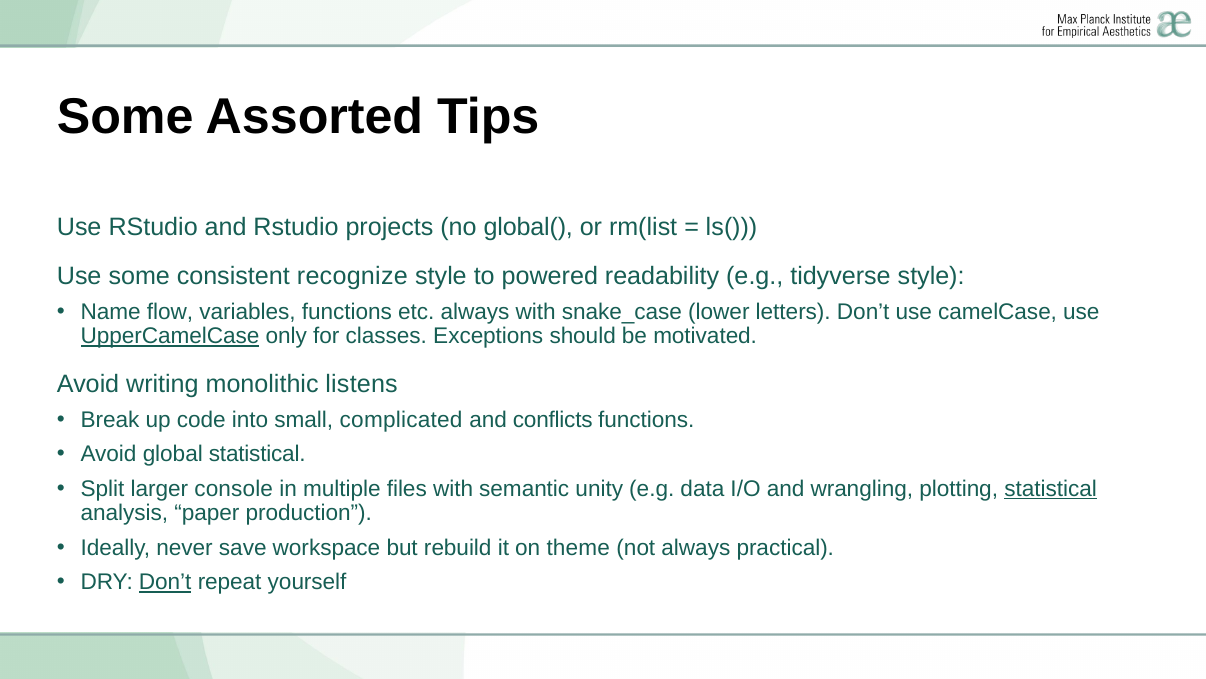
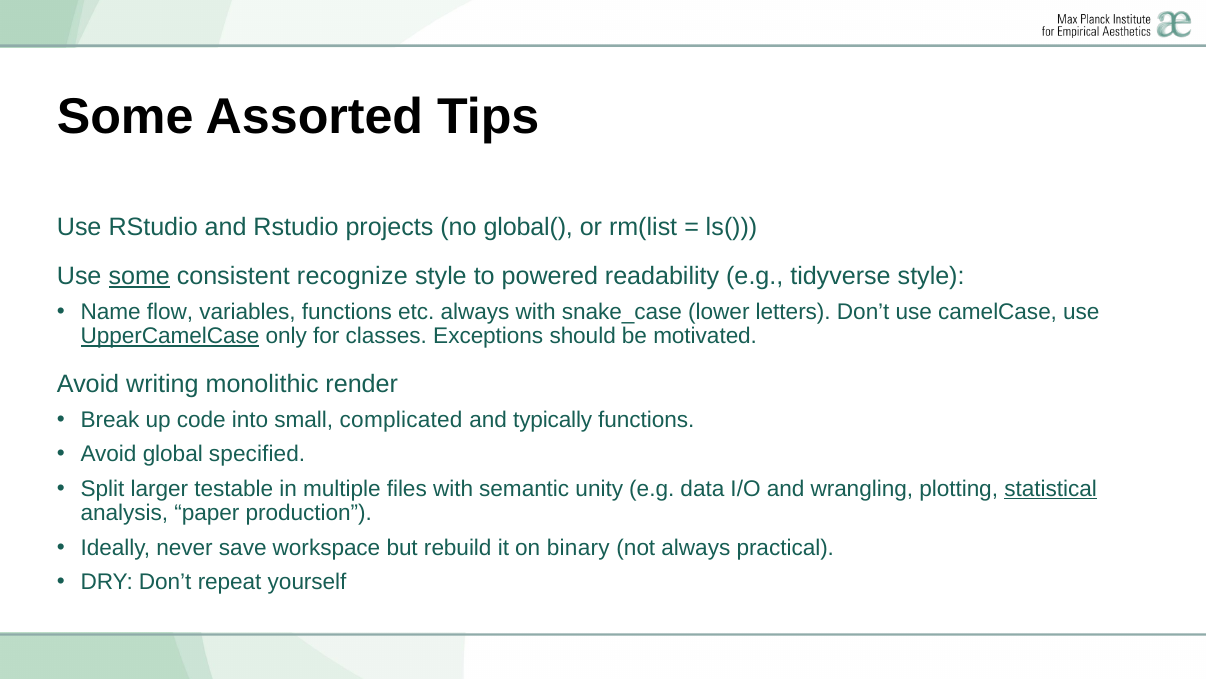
some at (139, 276) underline: none -> present
listens: listens -> render
conflicts: conflicts -> typically
global statistical: statistical -> specified
console: console -> testable
theme: theme -> binary
Don’t at (165, 582) underline: present -> none
